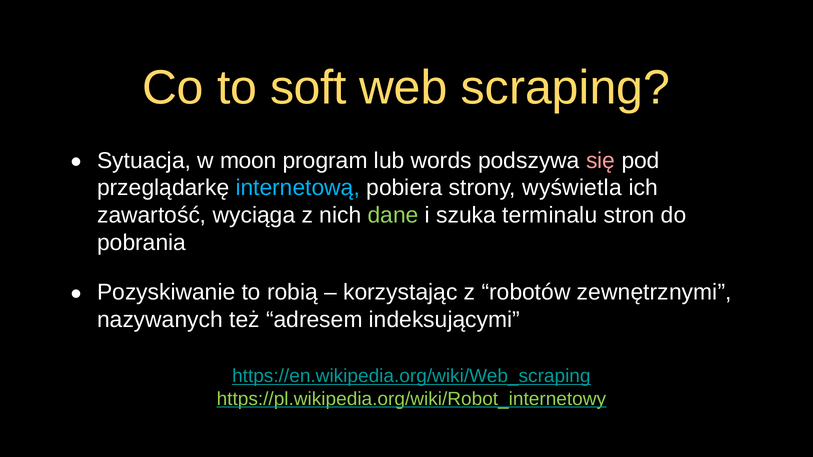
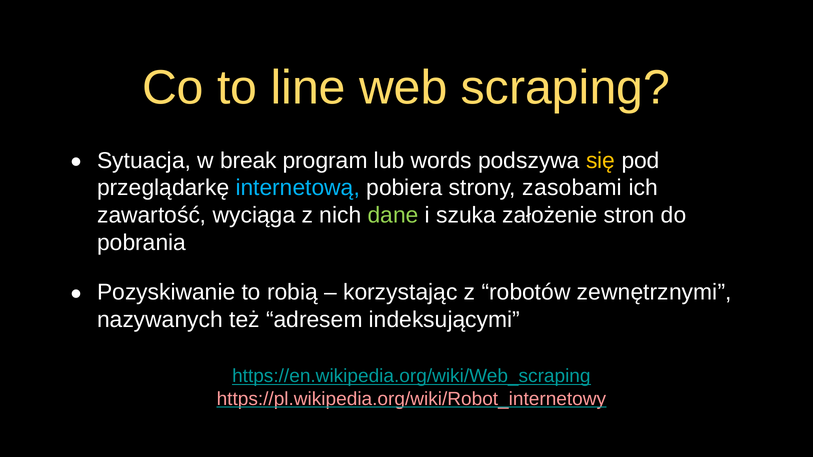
soft: soft -> line
moon: moon -> break
się colour: pink -> yellow
wyświetla: wyświetla -> zasobami
terminalu: terminalu -> założenie
https://pl.wikipedia.org/wiki/Robot_internetowy colour: light green -> pink
